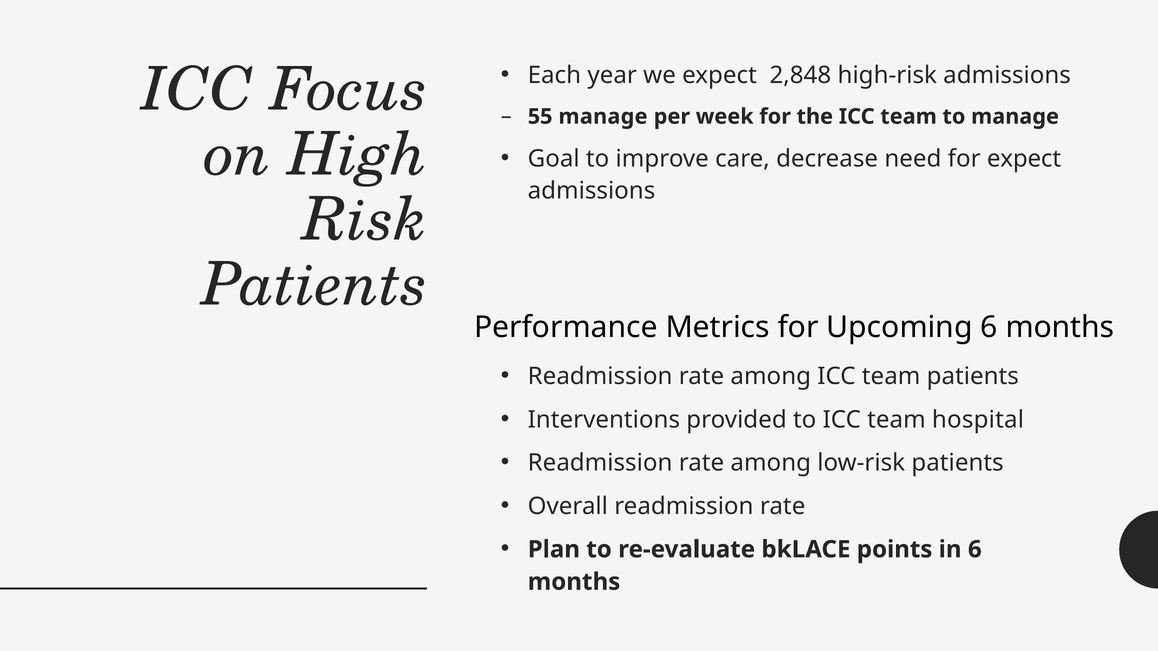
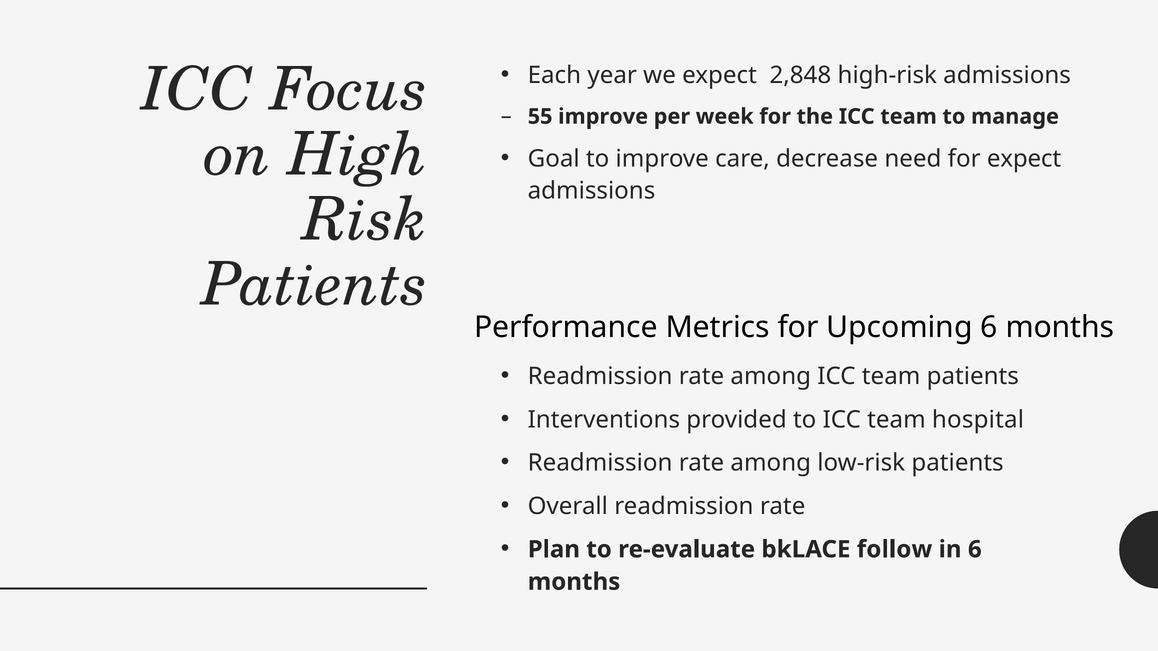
55 manage: manage -> improve
points: points -> follow
